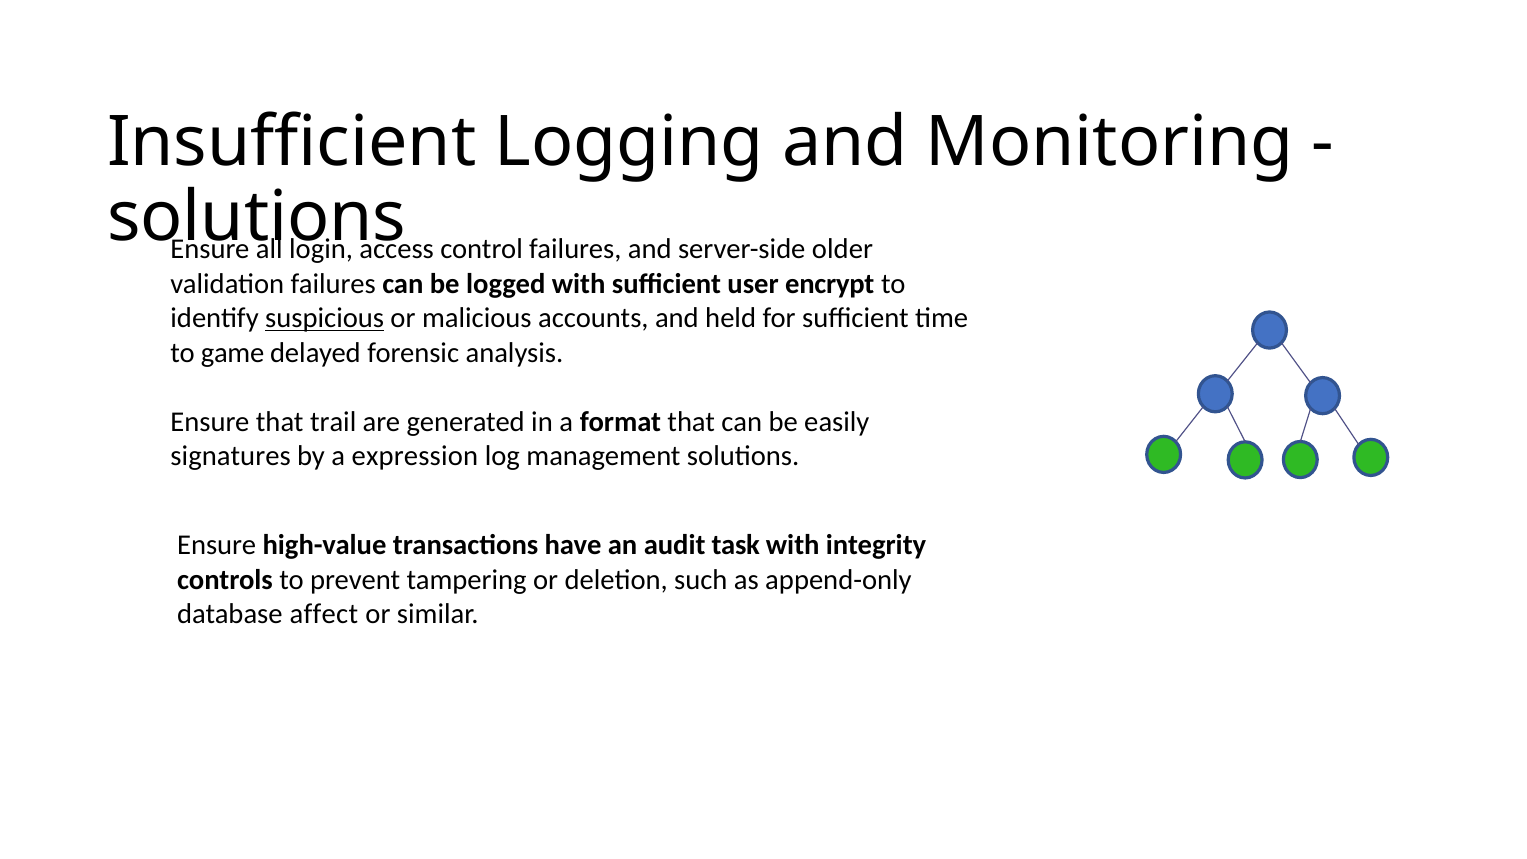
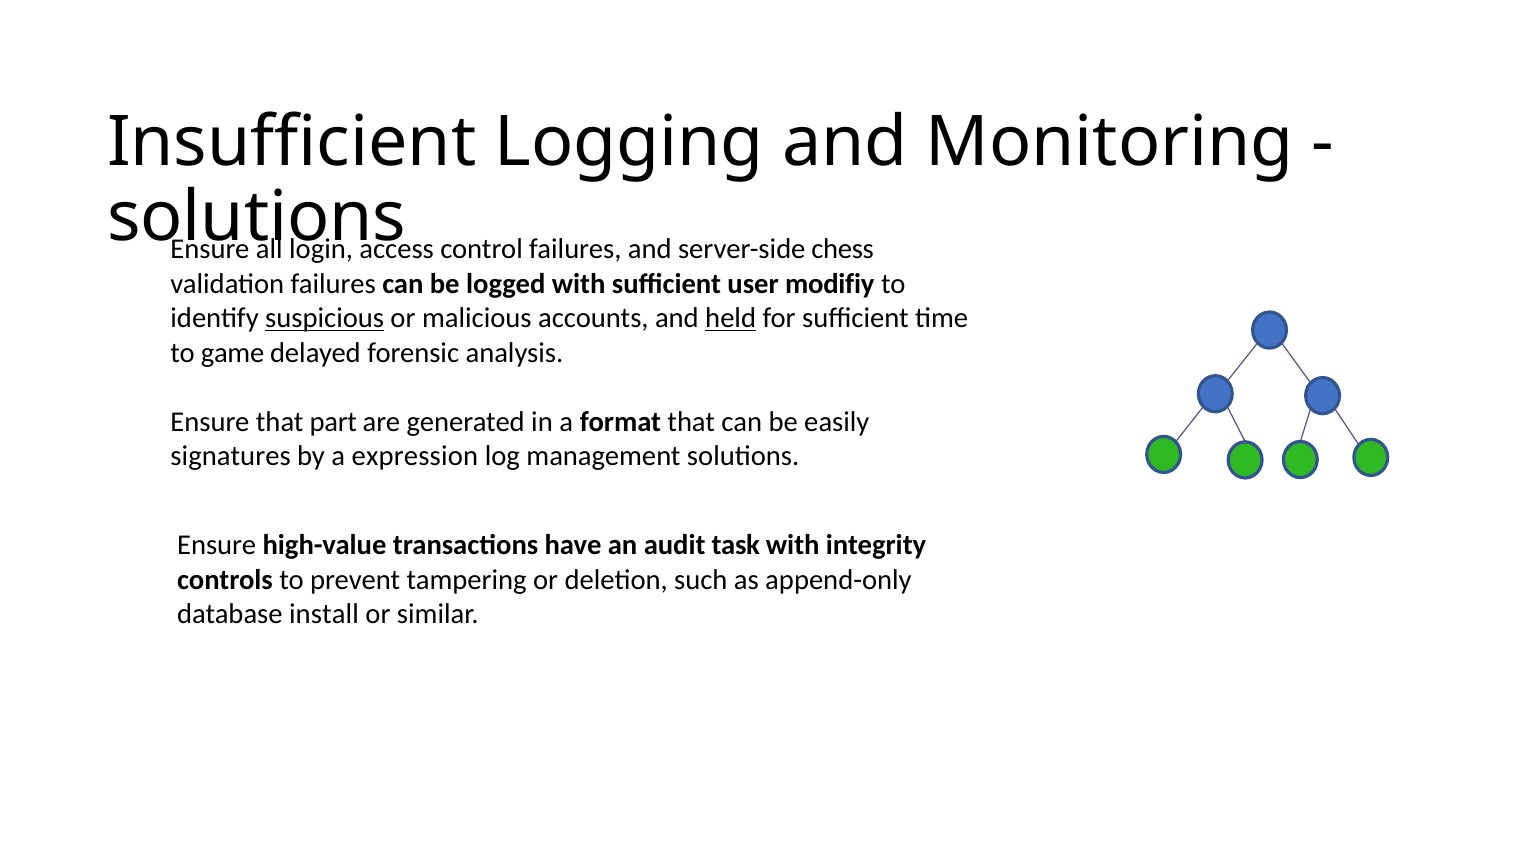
older: older -> chess
encrypt: encrypt -> modifiy
held underline: none -> present
trail: trail -> part
affect: affect -> install
